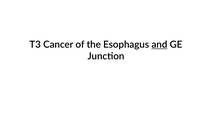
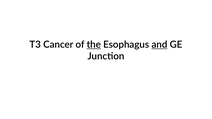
the underline: none -> present
